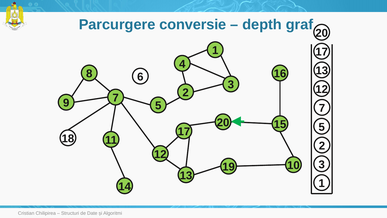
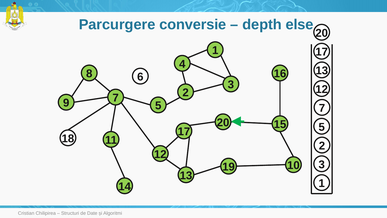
graf: graf -> else
